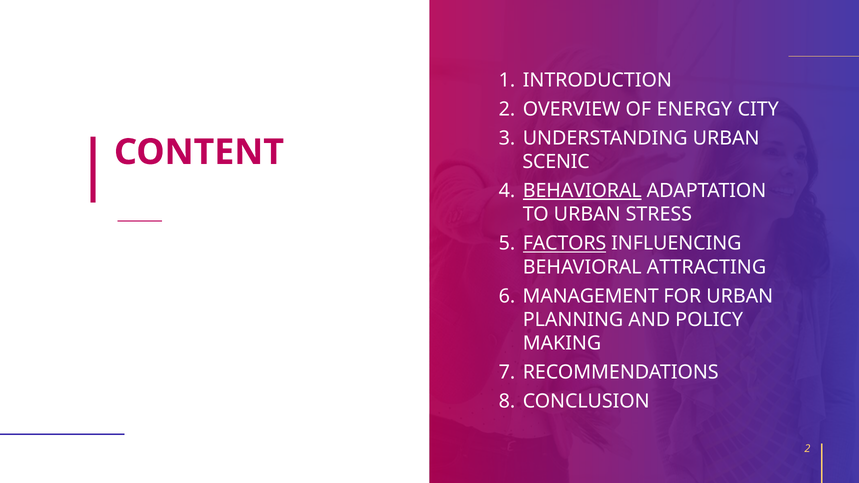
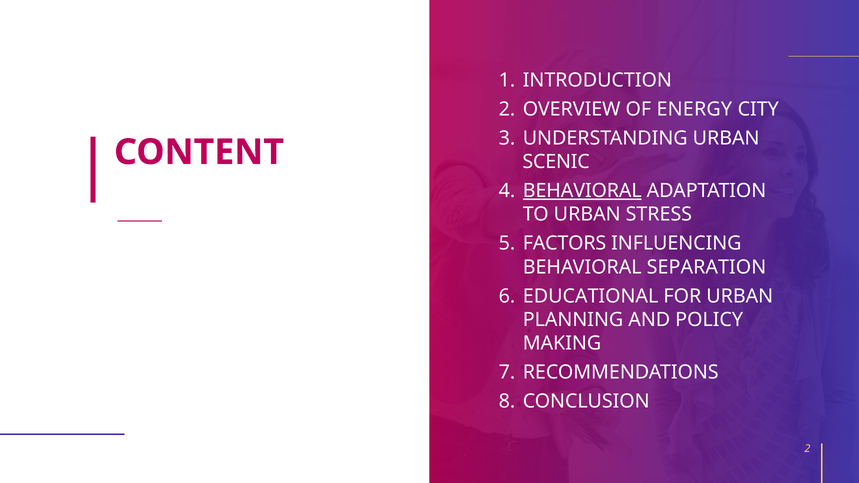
FACTORS underline: present -> none
ATTRACTING: ATTRACTING -> SEPARATION
MANAGEMENT: MANAGEMENT -> EDUCATIONAL
